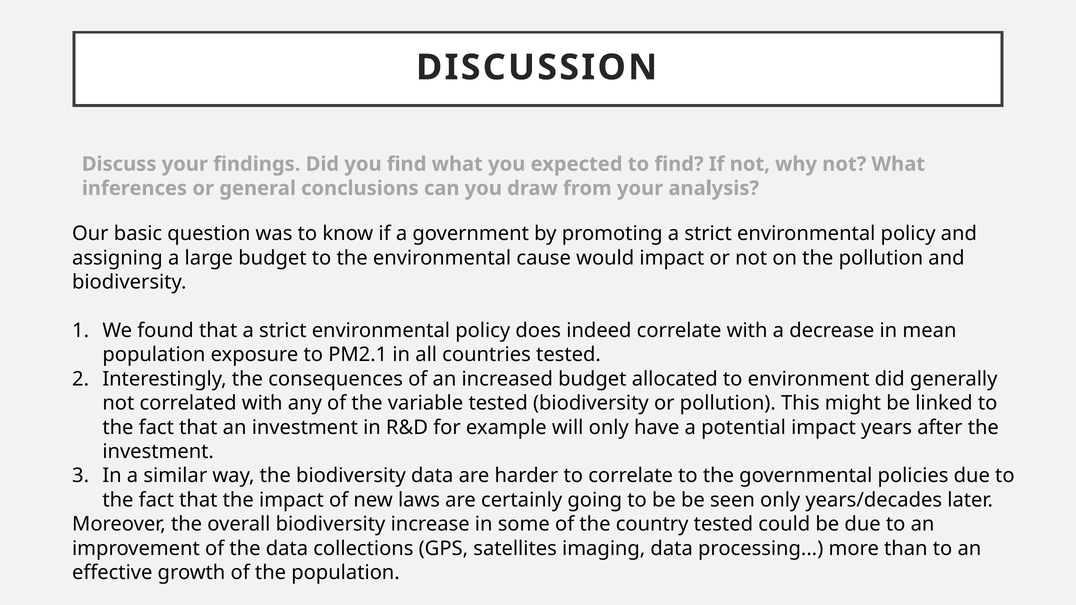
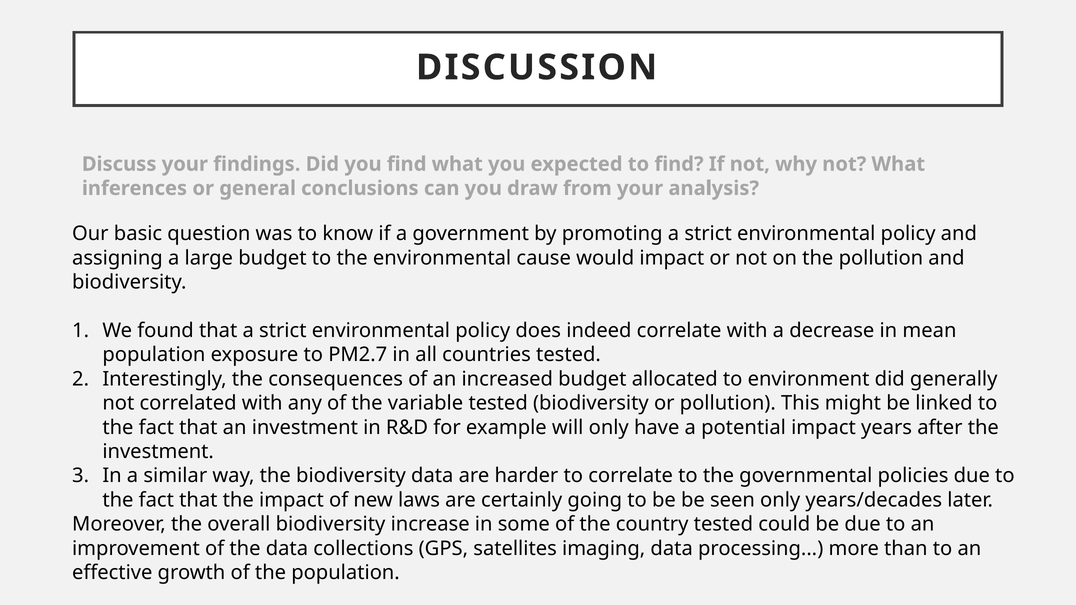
PM2.1: PM2.1 -> PM2.7
